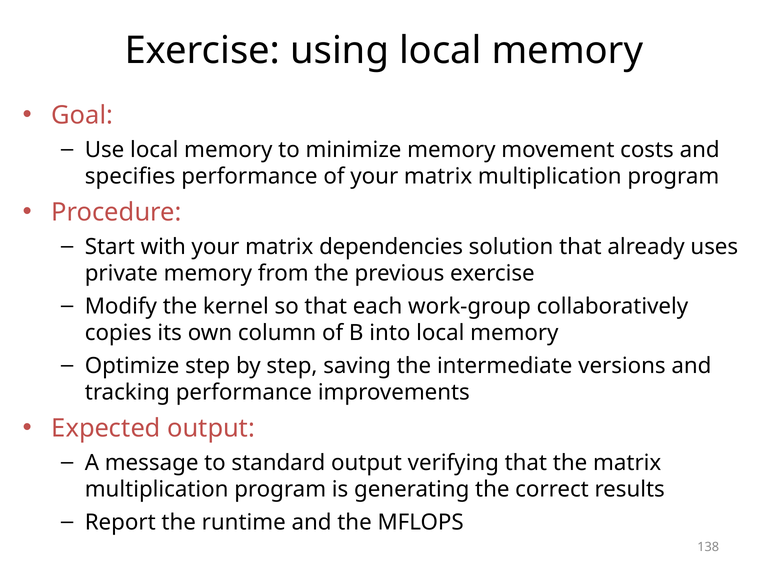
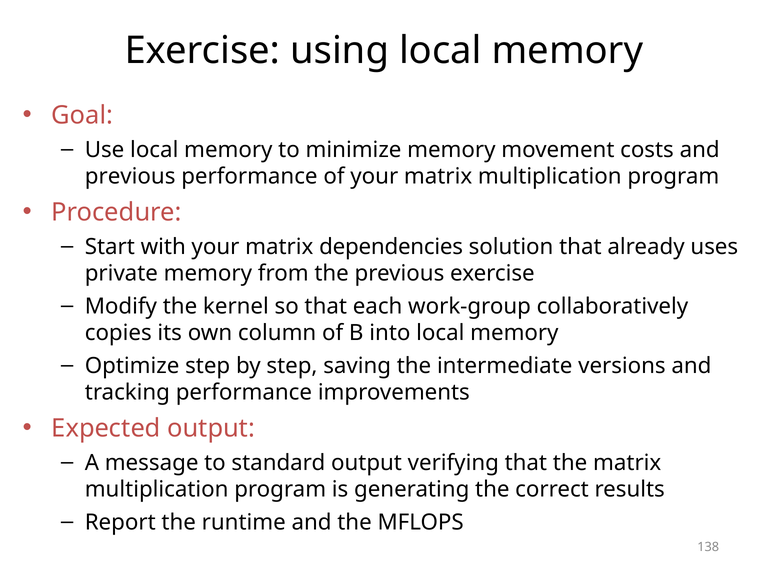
specifies at (130, 176): specifies -> previous
